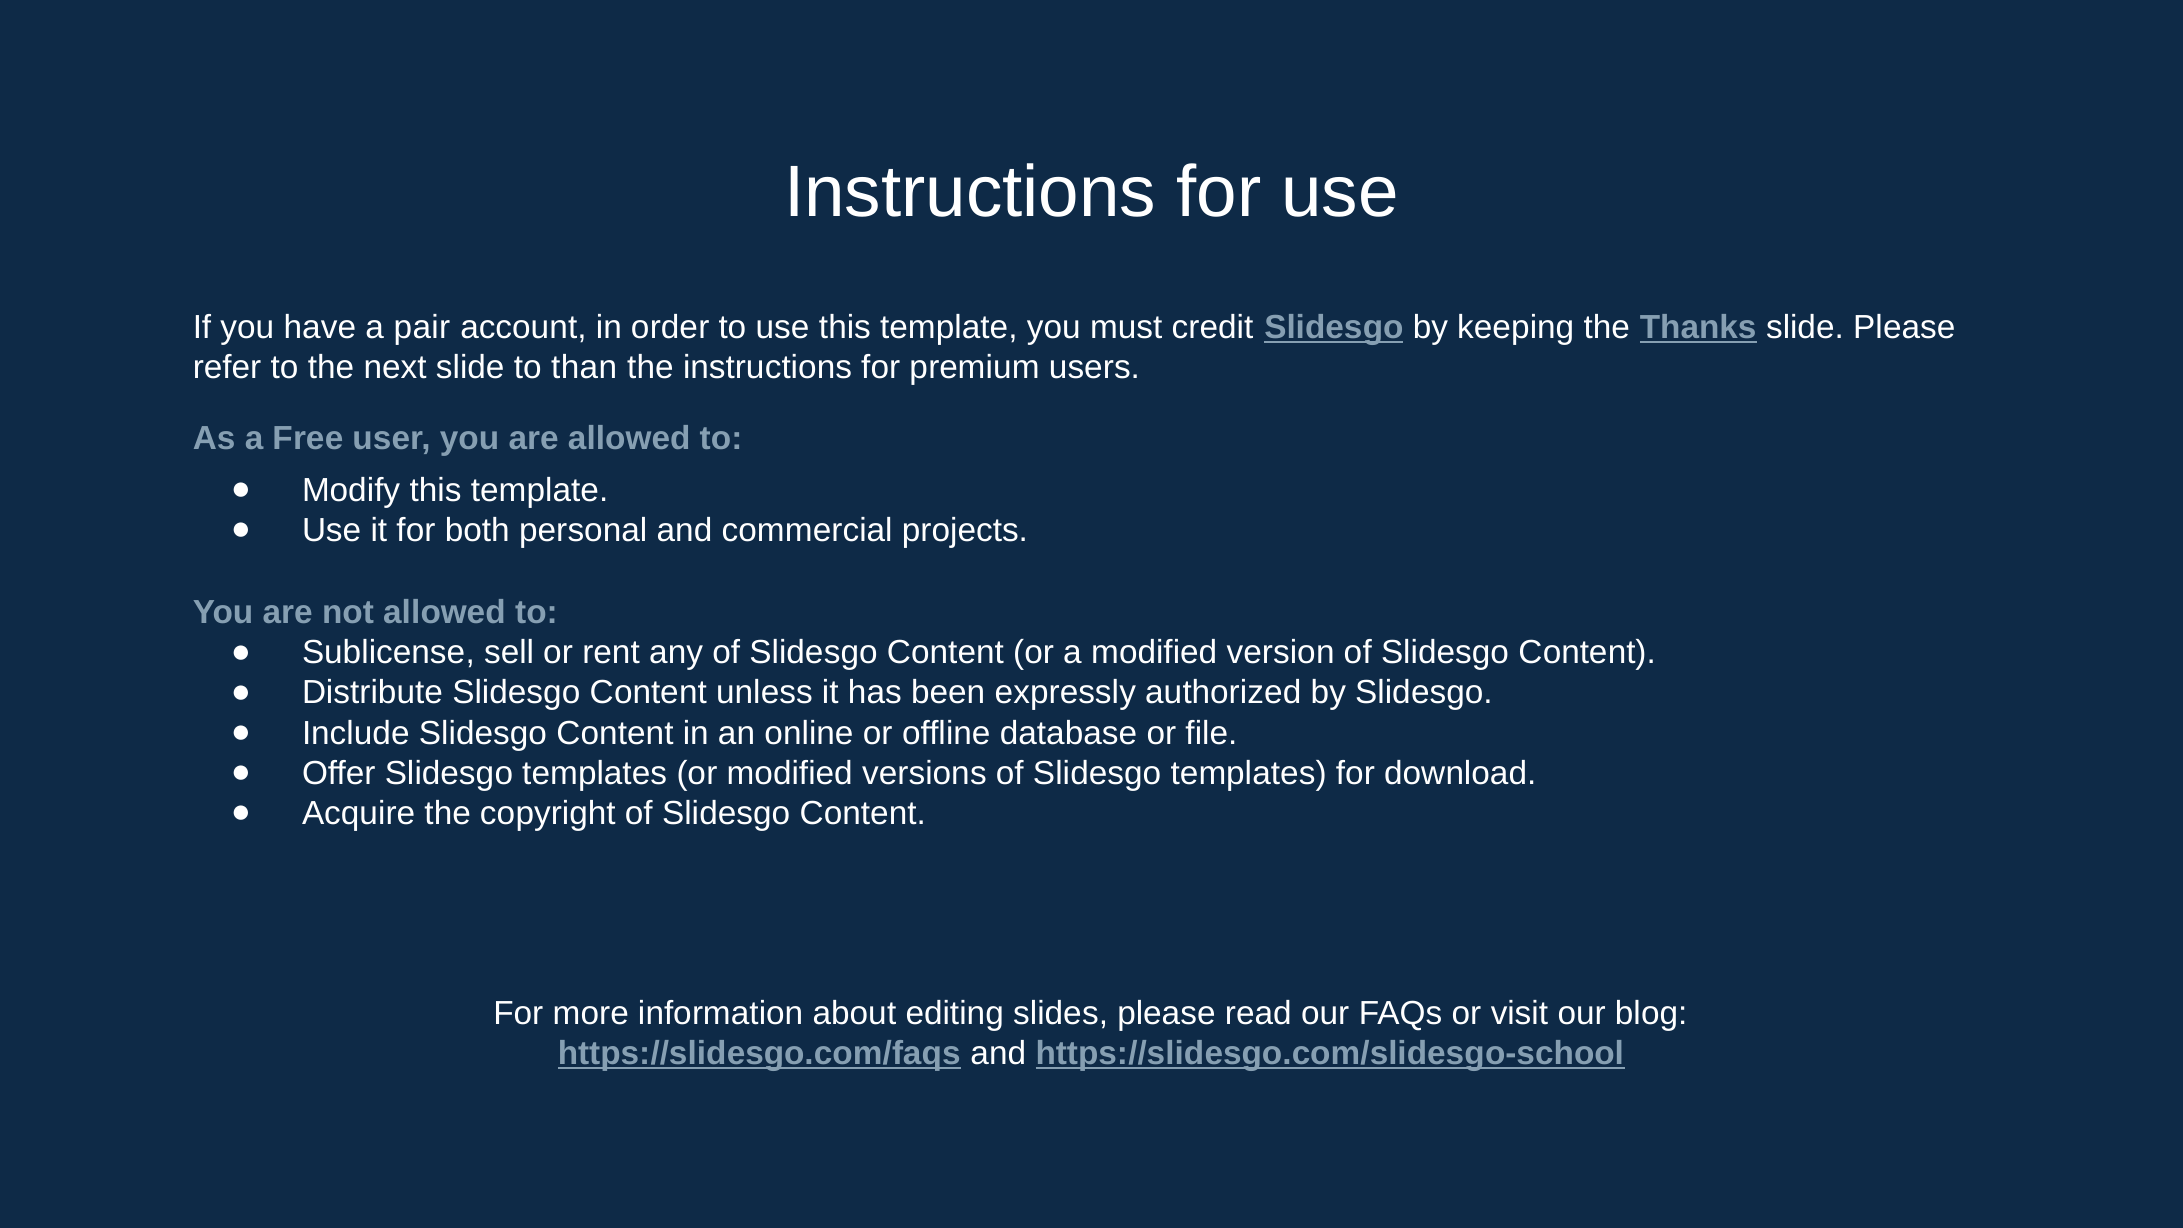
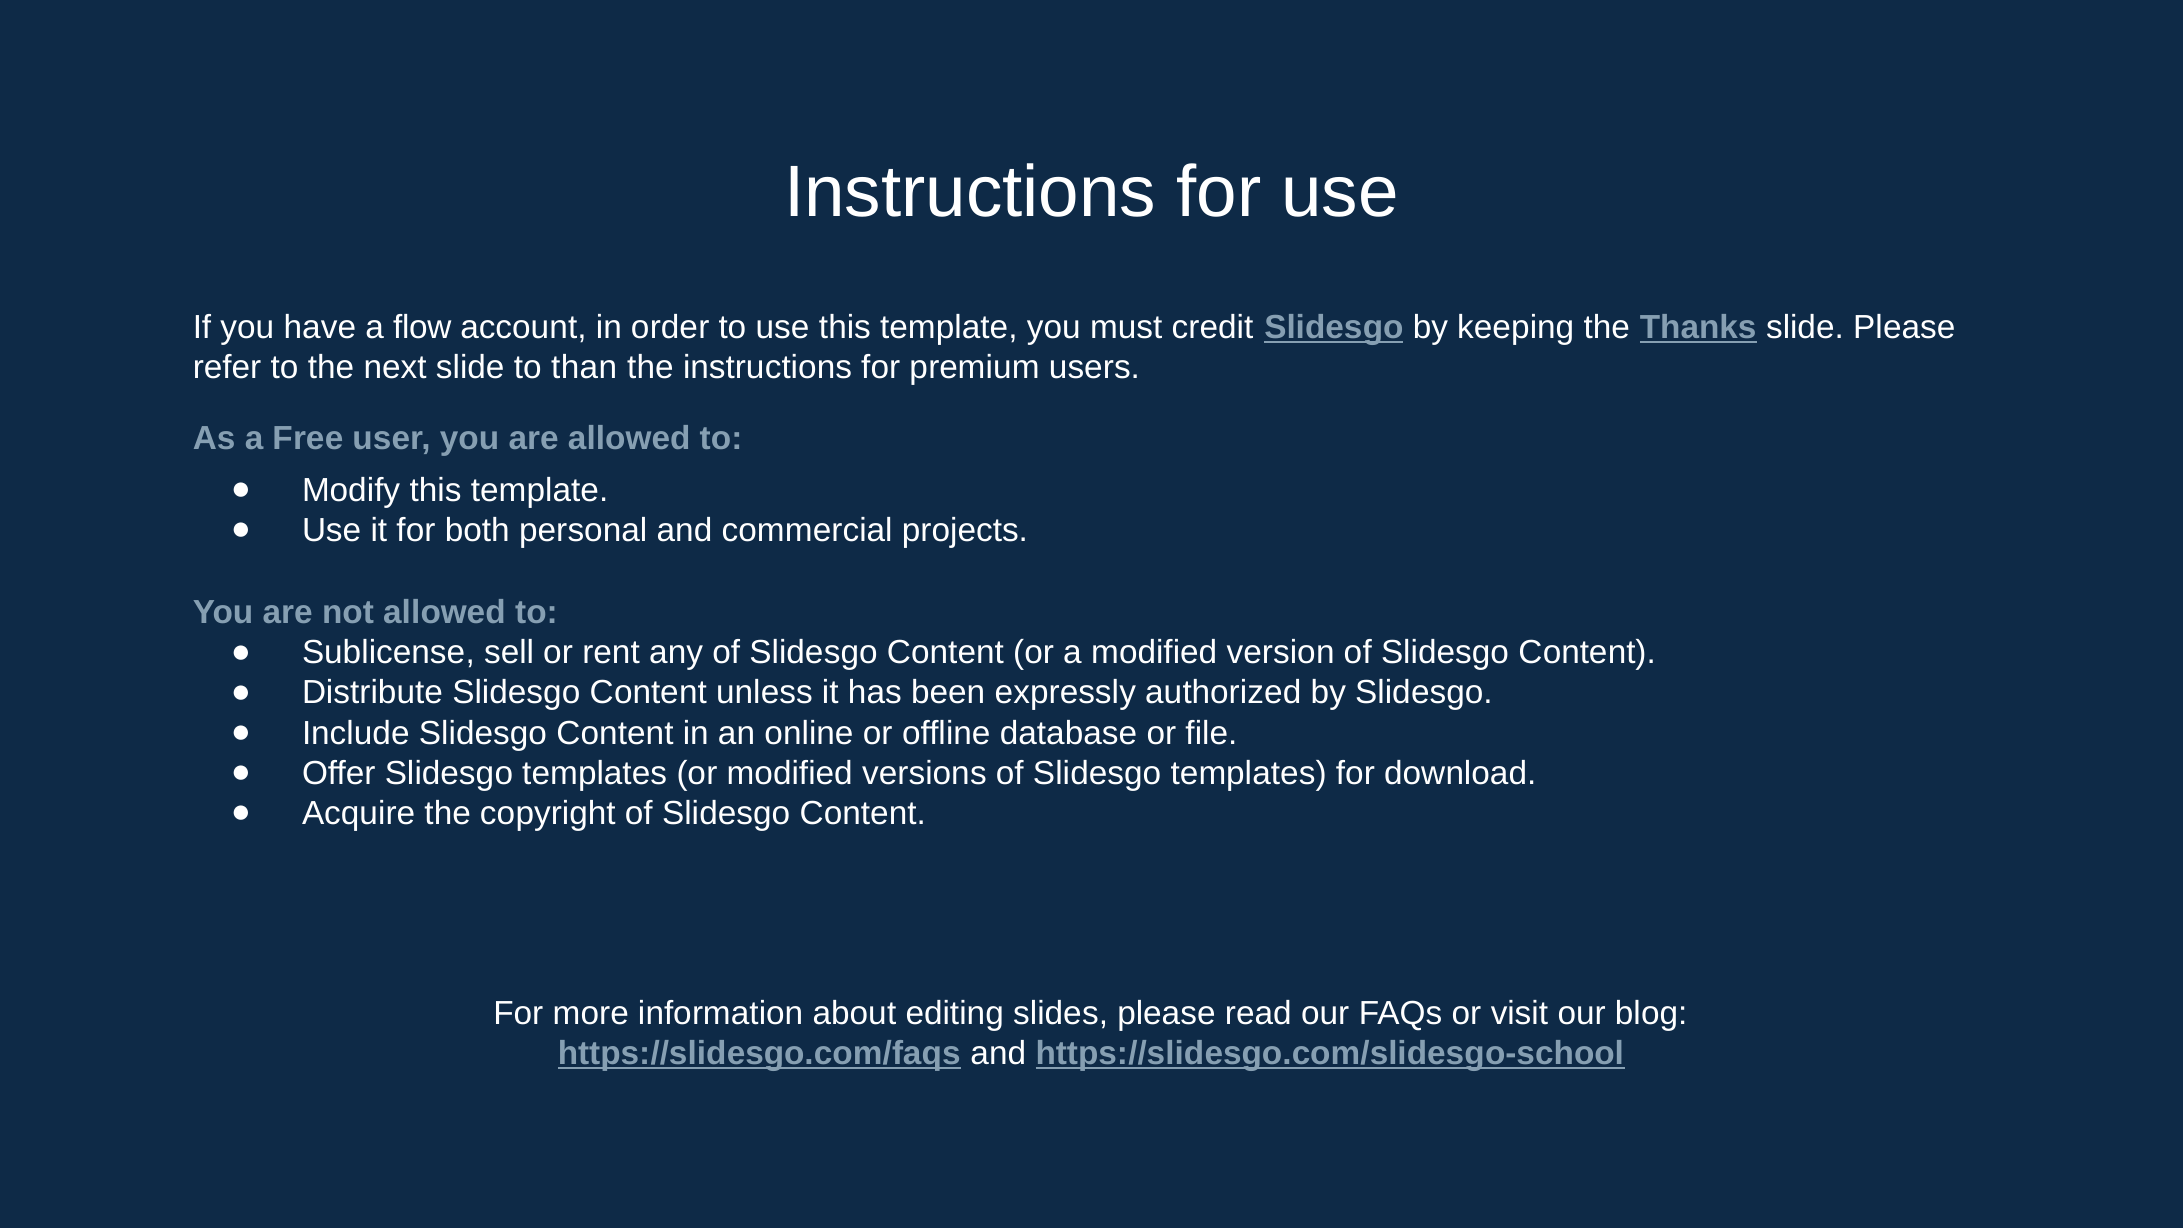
pair: pair -> flow
